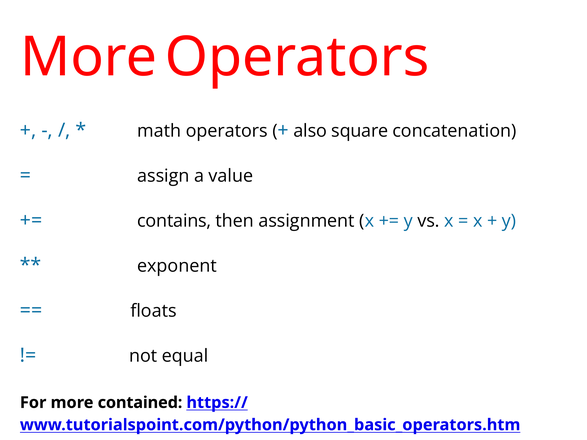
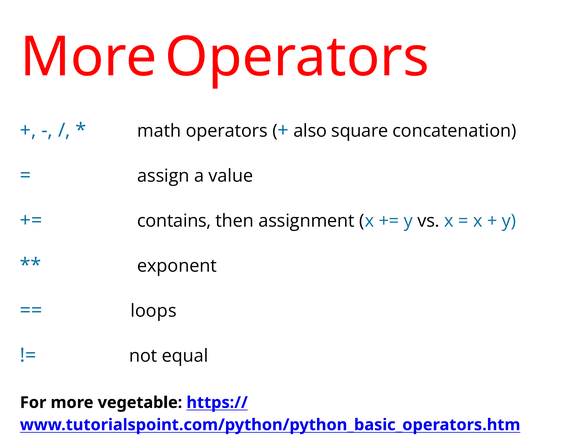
floats: floats -> loops
contained: contained -> vegetable
